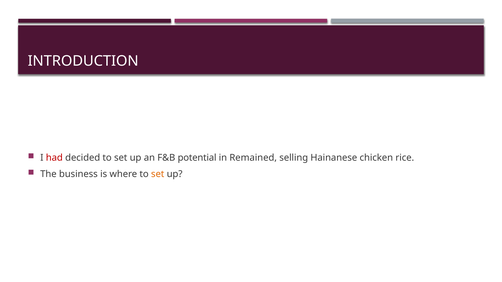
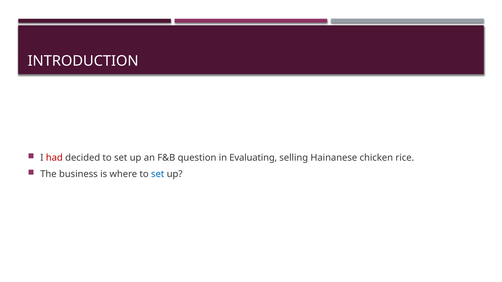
potential: potential -> question
Remained: Remained -> Evaluating
set at (158, 174) colour: orange -> blue
